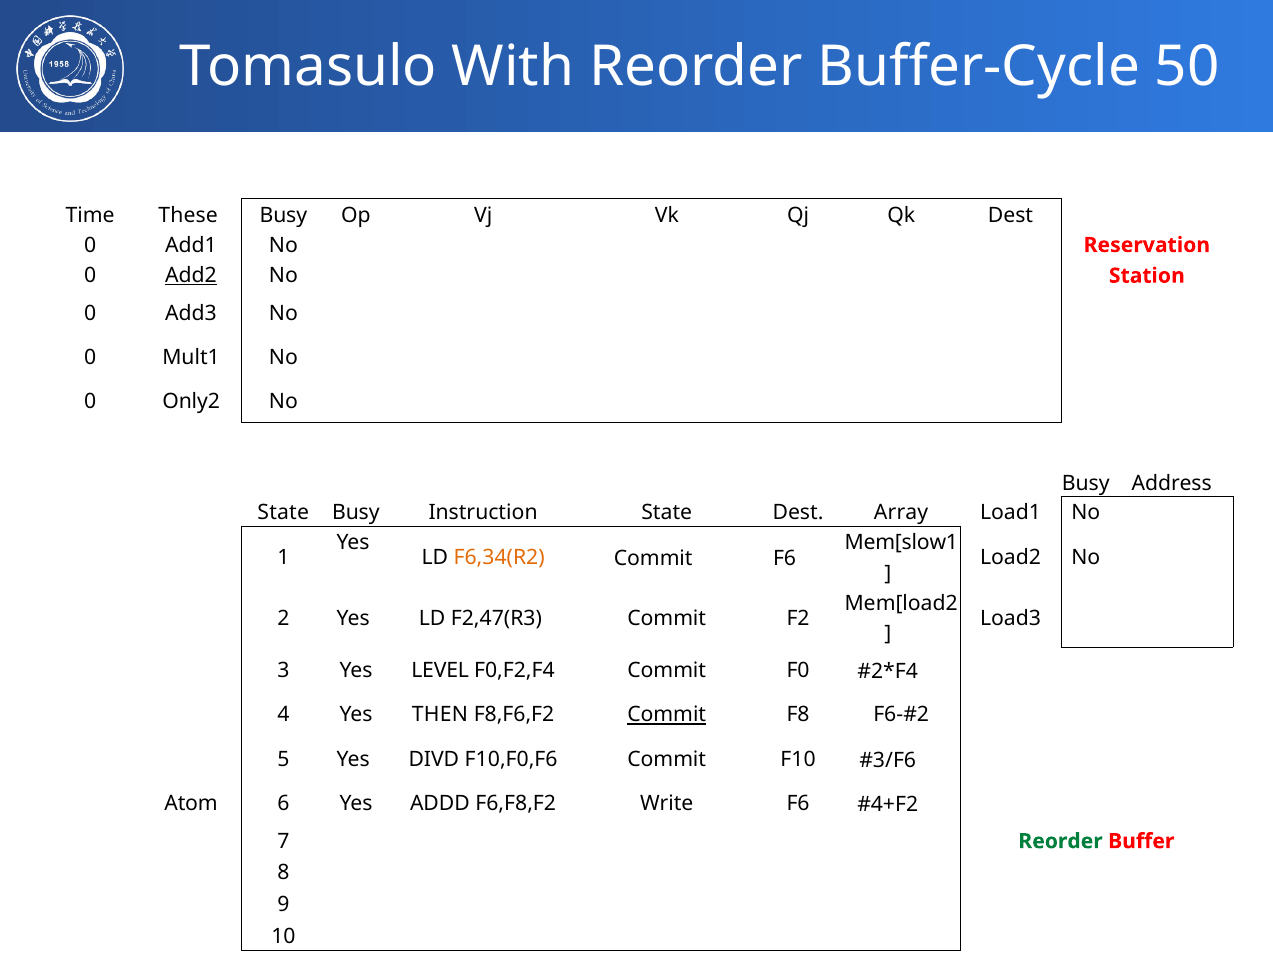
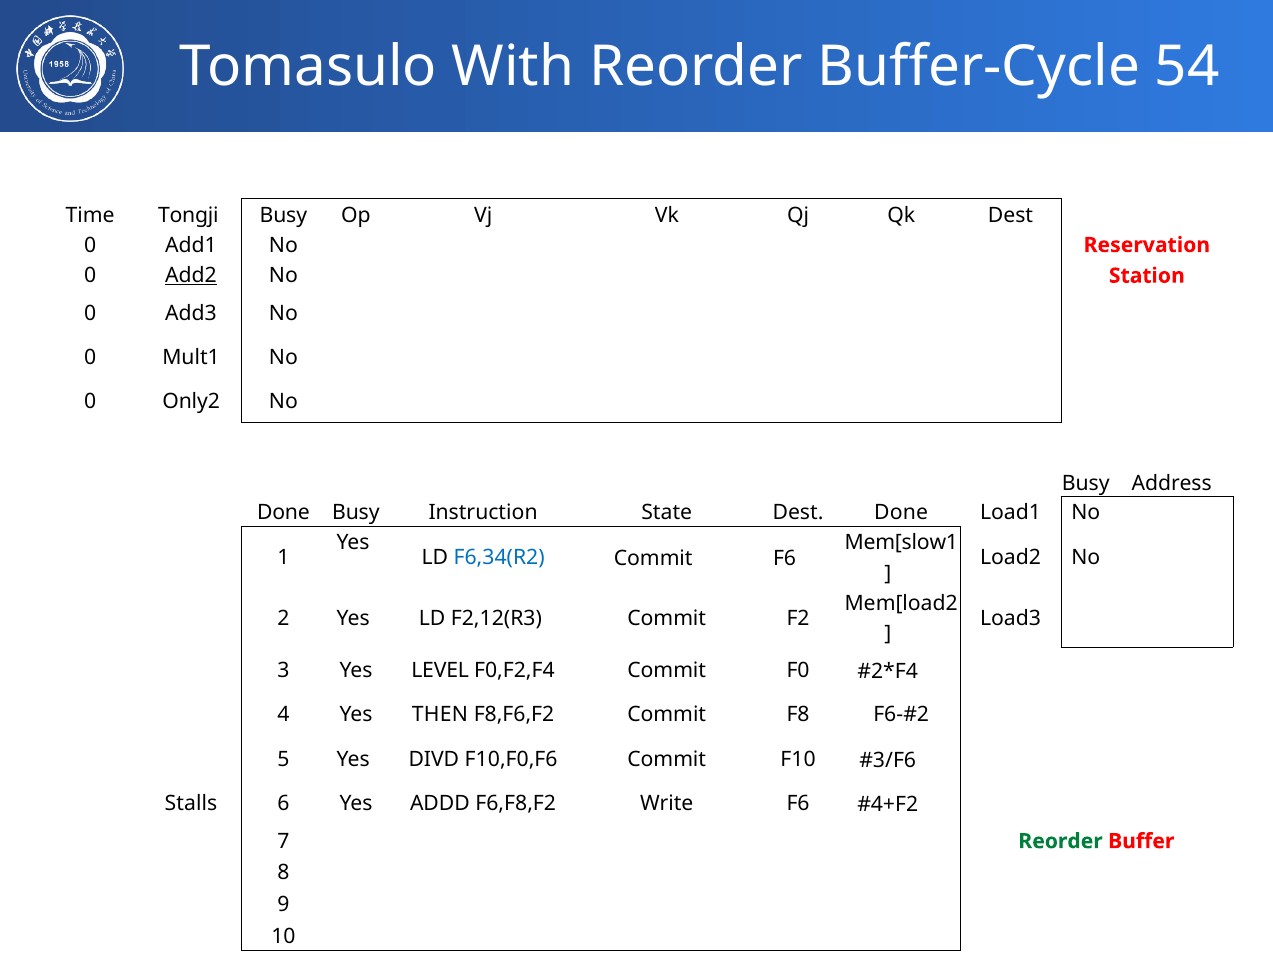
50: 50 -> 54
These: These -> Tongji
State at (283, 513): State -> Done
Dest Array: Array -> Done
F6,34(R2 colour: orange -> blue
F2,47(R3: F2,47(R3 -> F2,12(R3
Commit at (667, 716) underline: present -> none
Atom: Atom -> Stalls
